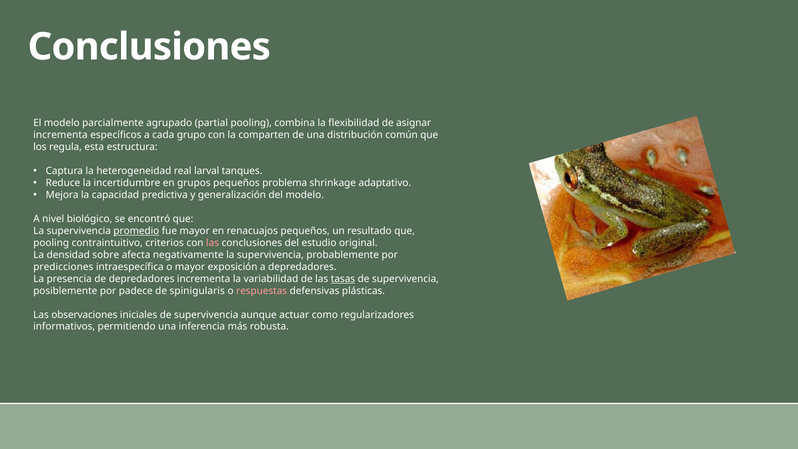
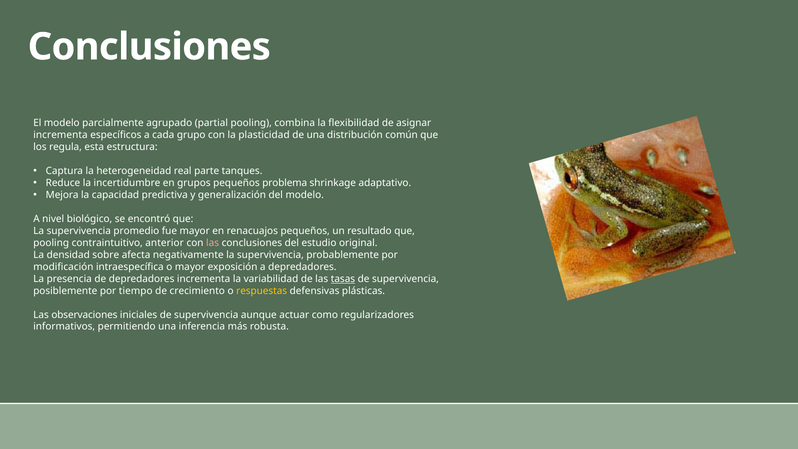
comparten: comparten -> plasticidad
larval: larval -> parte
promedio underline: present -> none
criterios: criterios -> anterior
predicciones: predicciones -> modificación
padece: padece -> tiempo
spinigularis: spinigularis -> crecimiento
respuestas colour: pink -> yellow
